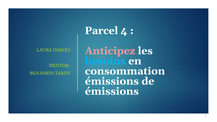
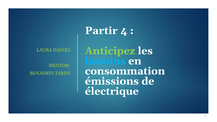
Parcel: Parcel -> Partir
Anticipez colour: pink -> light green
émissions at (112, 91): émissions -> électrique
